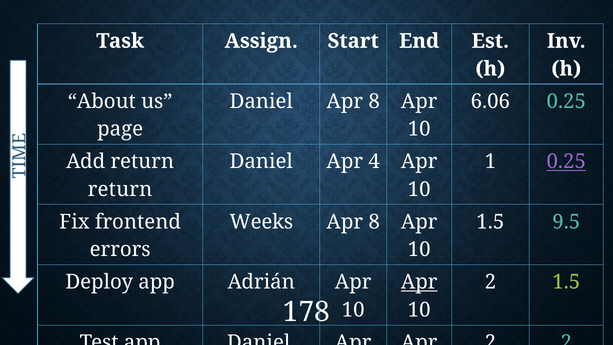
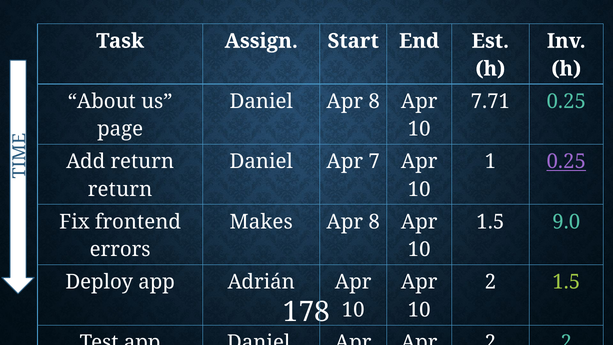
6.06: 6.06 -> 7.71
4: 4 -> 7
Weeks: Weeks -> Makes
9.5: 9.5 -> 9.0
Apr at (419, 282) underline: present -> none
